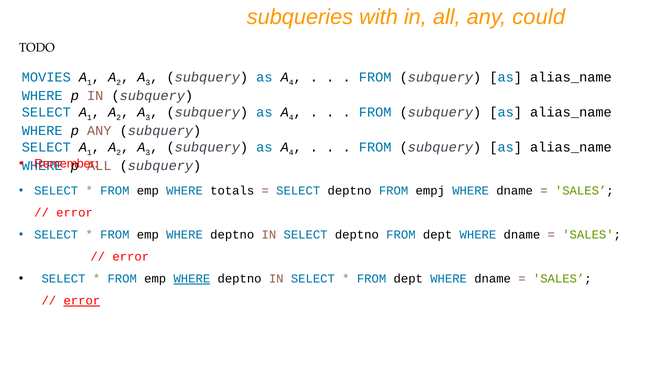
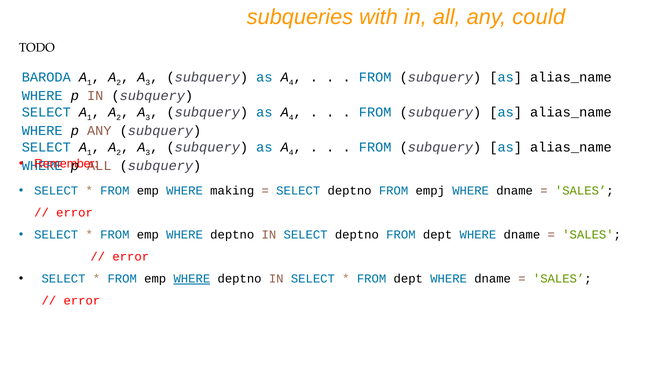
MOVIES: MOVIES -> BARODA
totals: totals -> making
error at (82, 301) underline: present -> none
